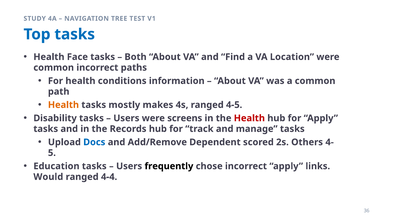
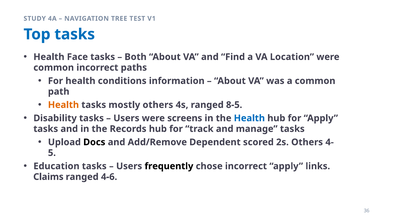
mostly makes: makes -> others
4-5: 4-5 -> 8-5
Health at (249, 118) colour: red -> blue
Docs colour: blue -> black
Would: Would -> Claims
4-4: 4-4 -> 4-6
